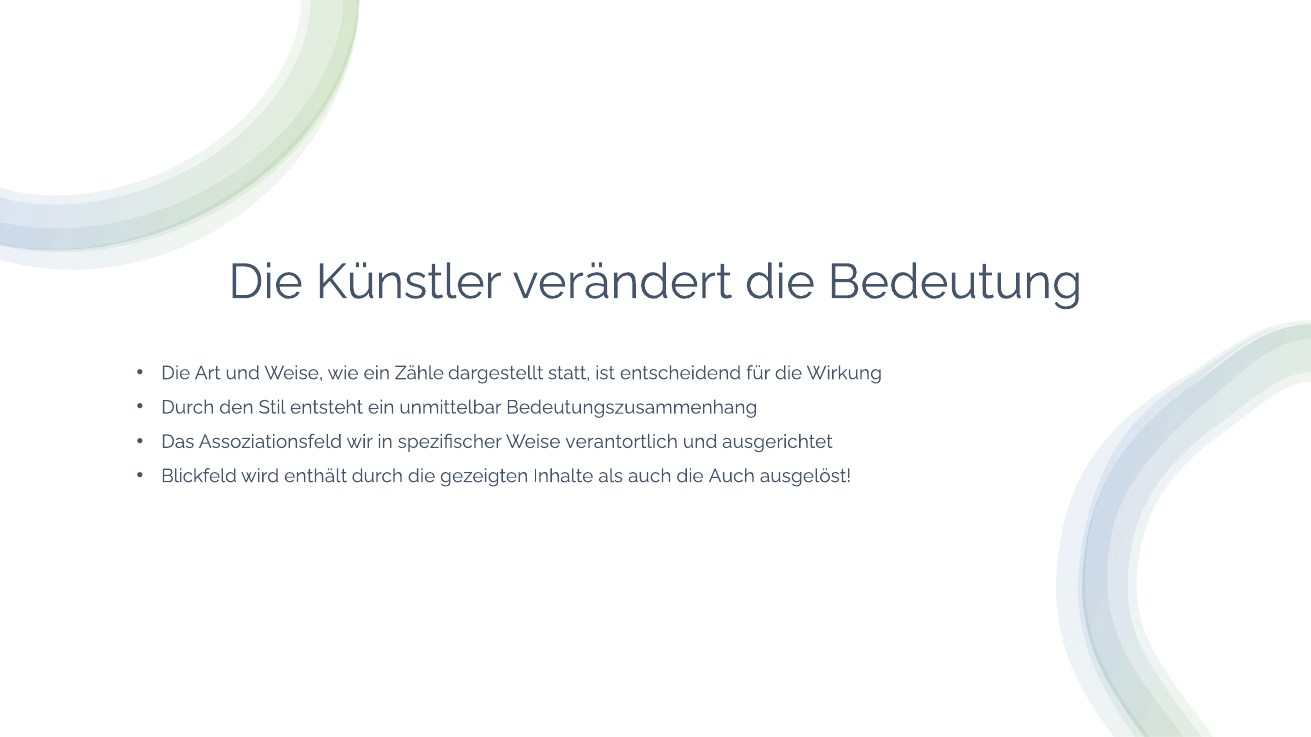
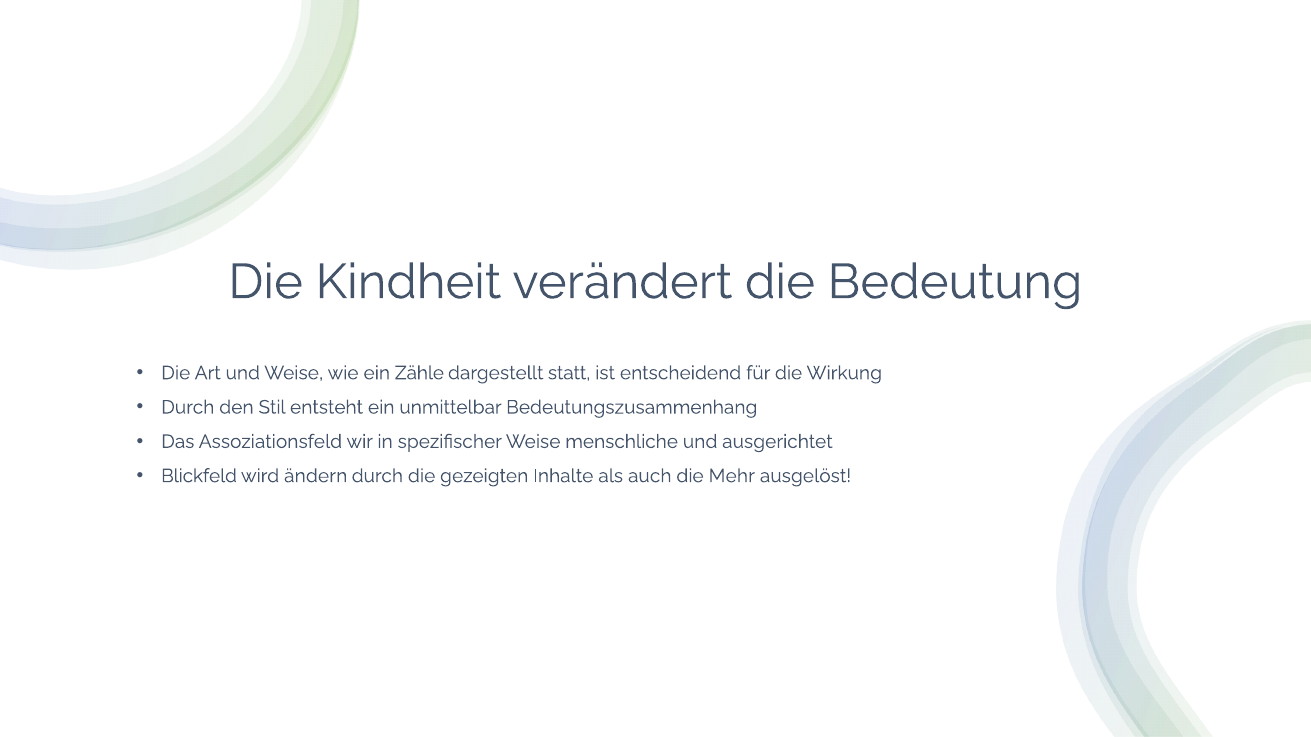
Künstler: Künstler -> Kindheit
verantortlich: verantortlich -> menschliche
enthält: enthält -> ändern
die Auch: Auch -> Mehr
